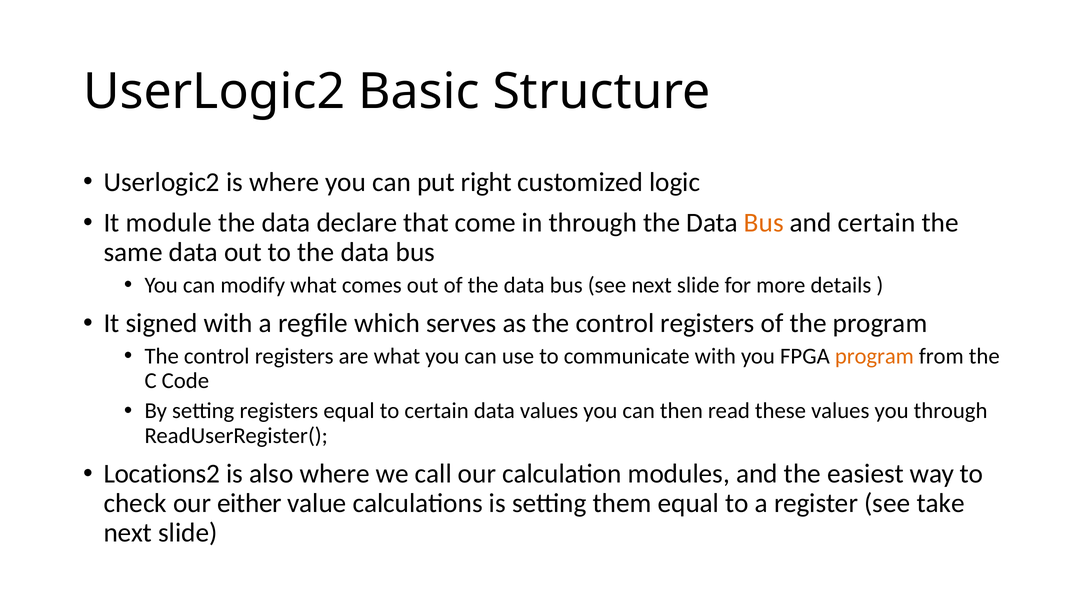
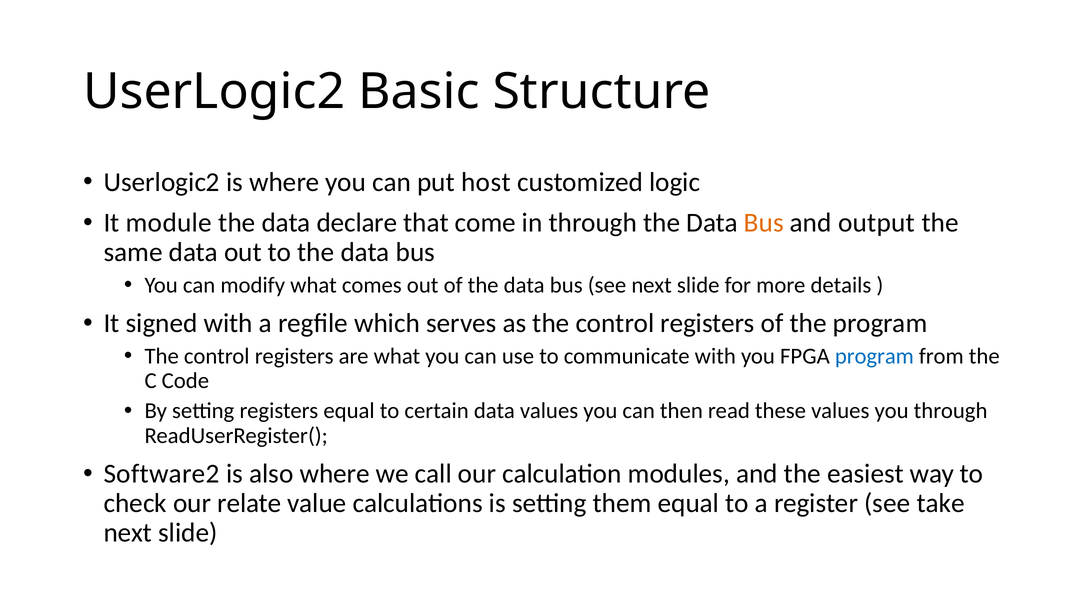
right: right -> host
and certain: certain -> output
program at (874, 356) colour: orange -> blue
Locations2: Locations2 -> Software2
either: either -> relate
